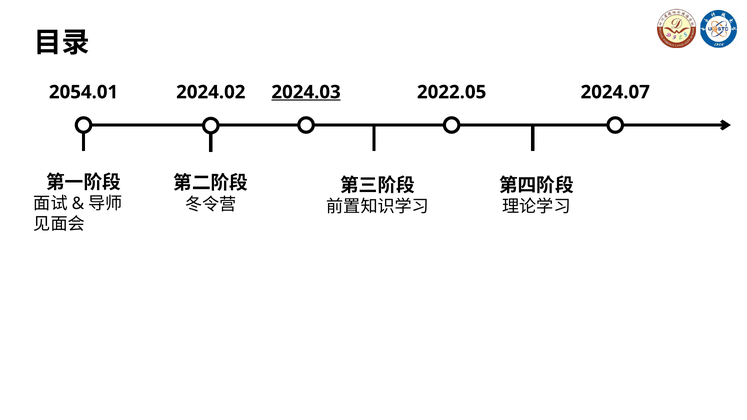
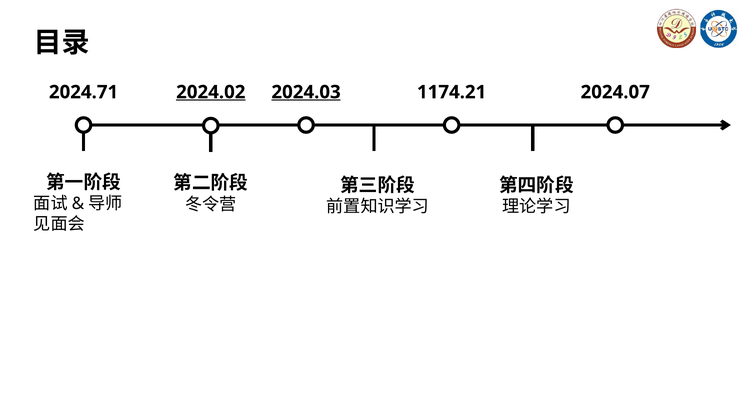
2054.01: 2054.01 -> 2024.71
2024.02 underline: none -> present
2022.05: 2022.05 -> 1174.21
